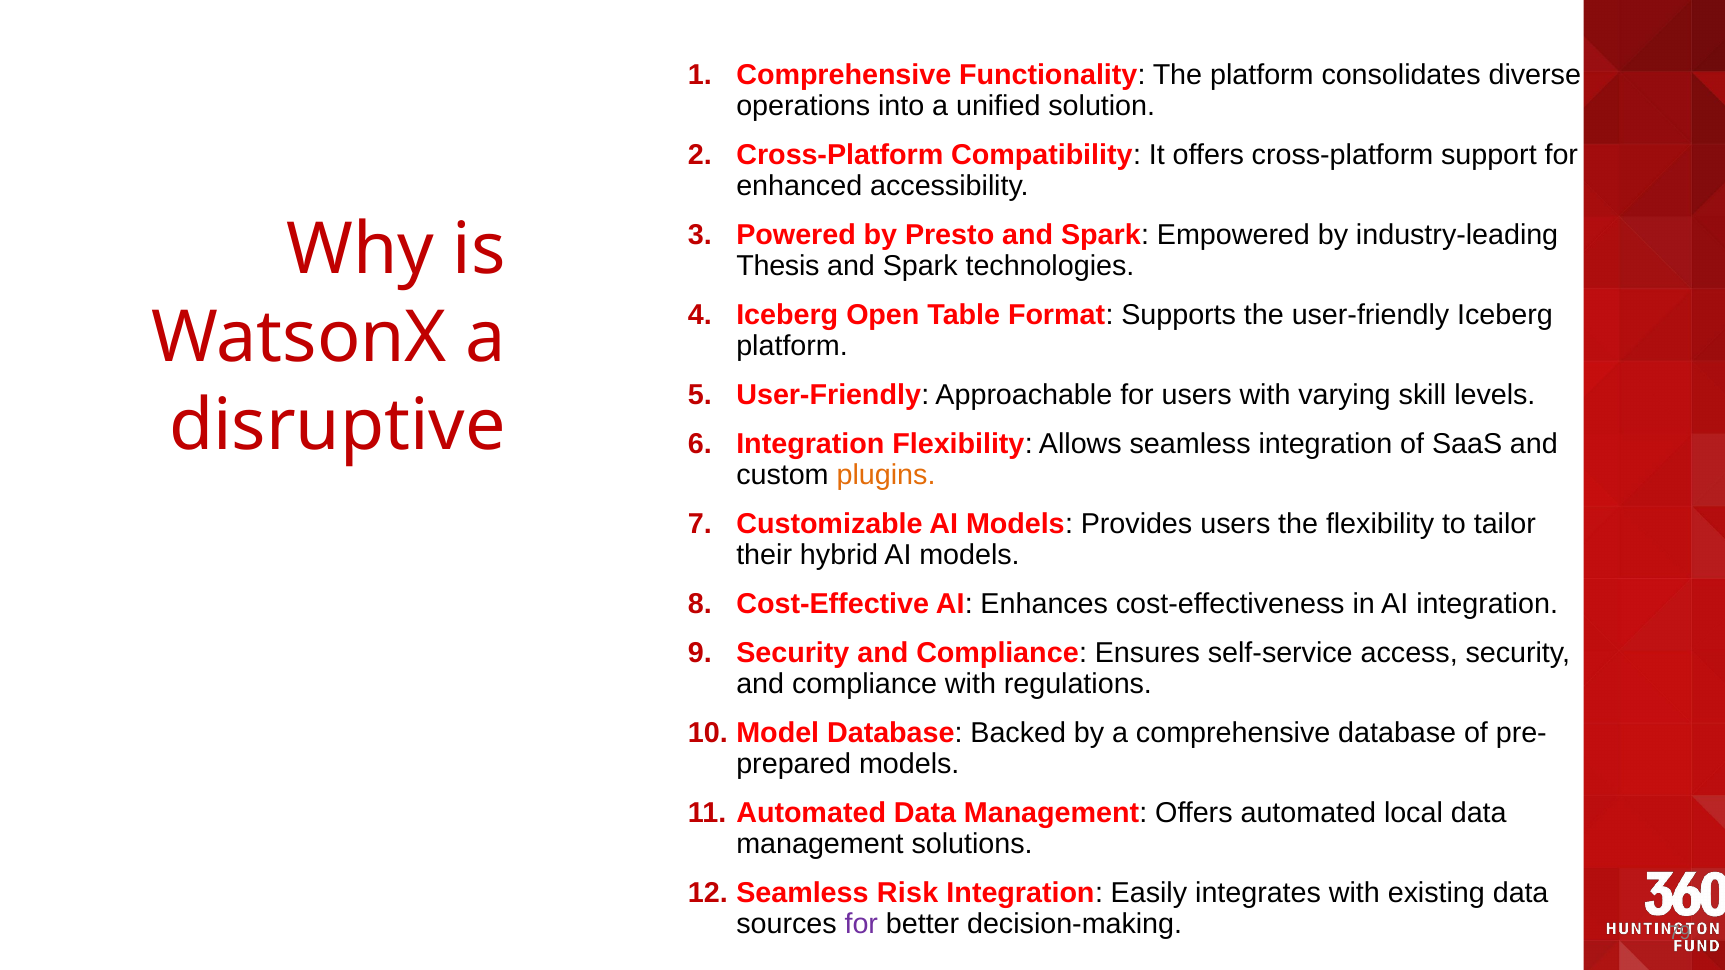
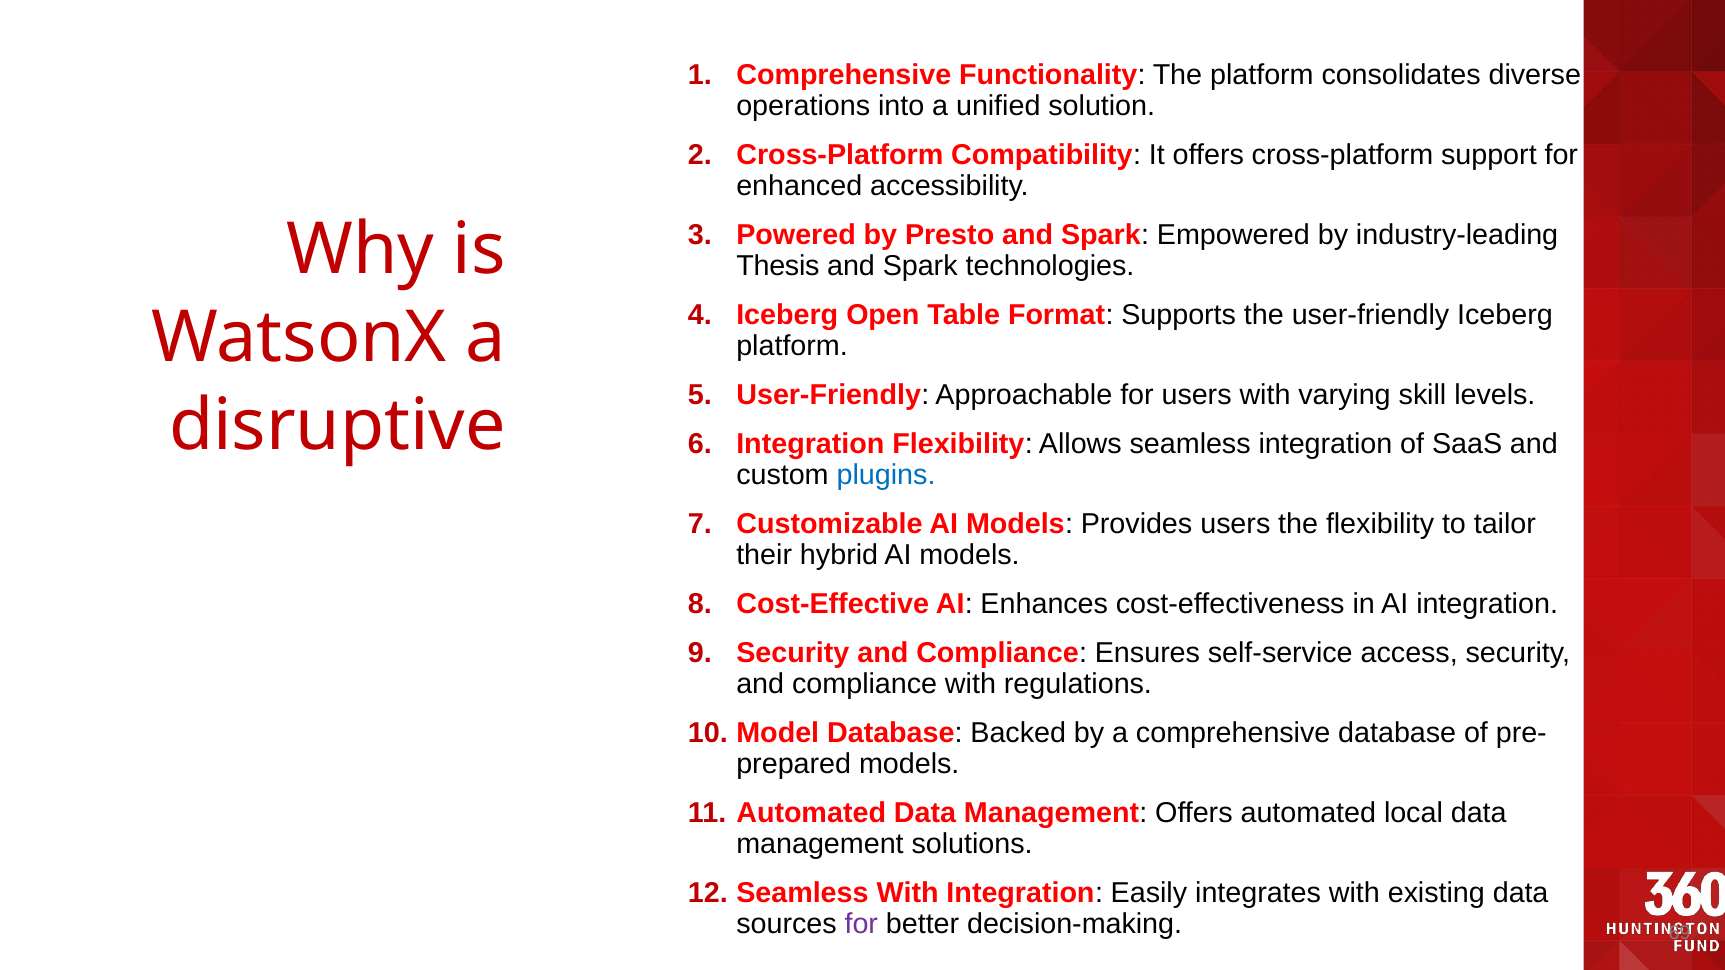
plugins colour: orange -> blue
Seamless Risk: Risk -> With
79: 79 -> 69
